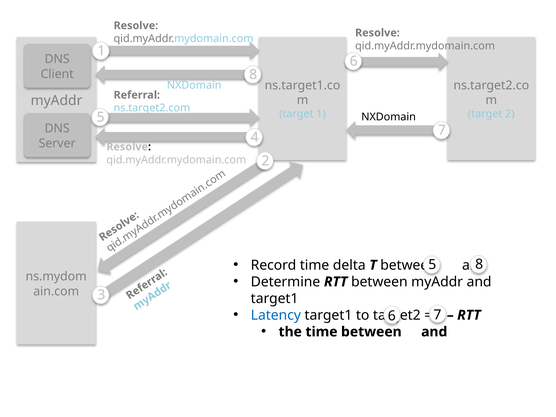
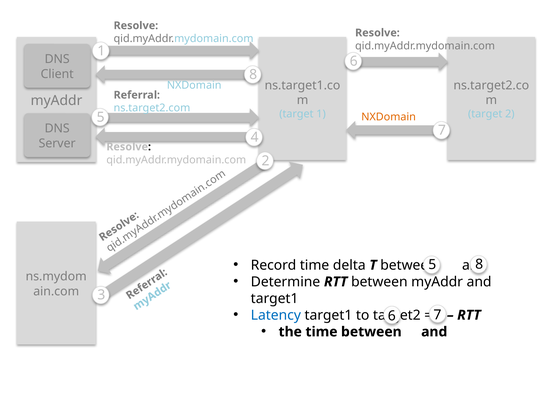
NXDomain at (389, 117) colour: black -> orange
